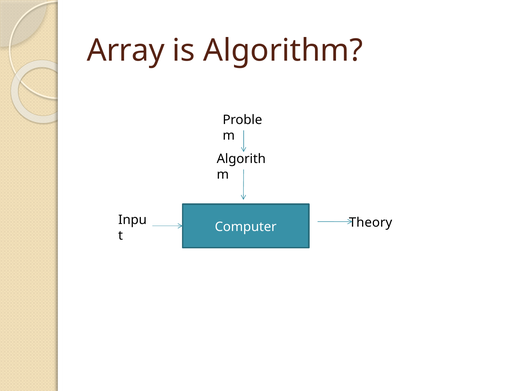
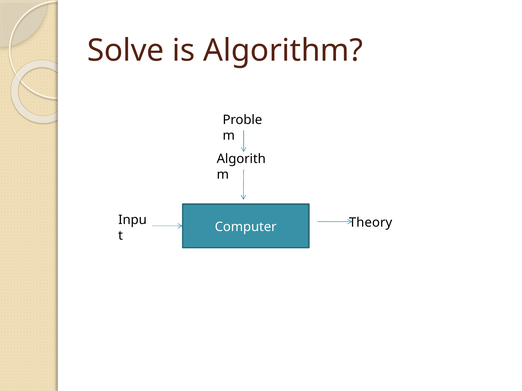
Array: Array -> Solve
